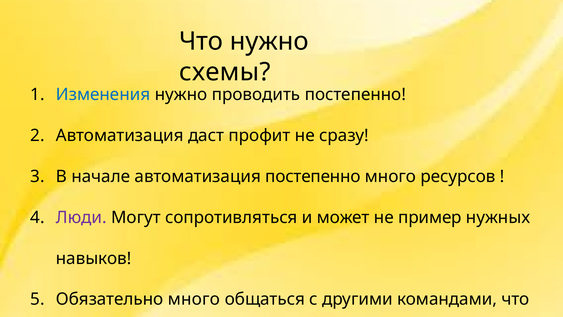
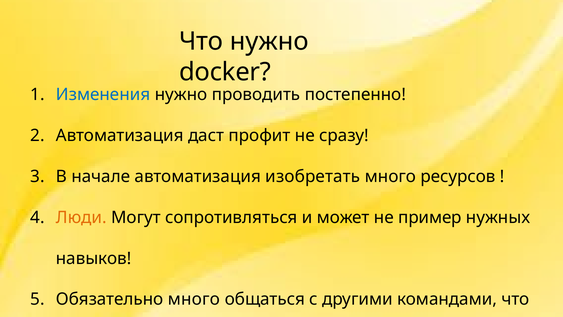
схемы: схемы -> docker
автоматизация постепенно: постепенно -> изобретать
Люди colour: purple -> orange
